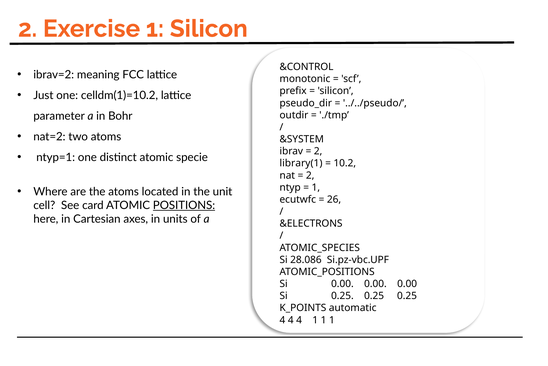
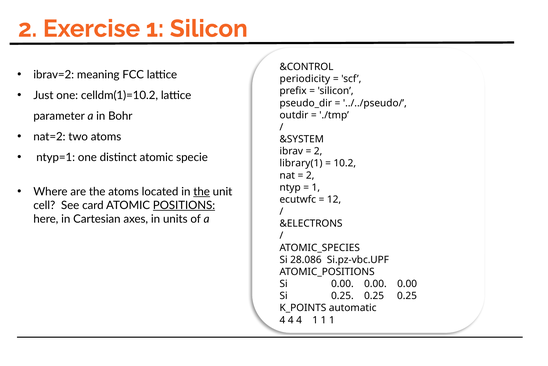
monotonic: monotonic -> periodicity
the at (202, 191) underline: none -> present
26: 26 -> 12
